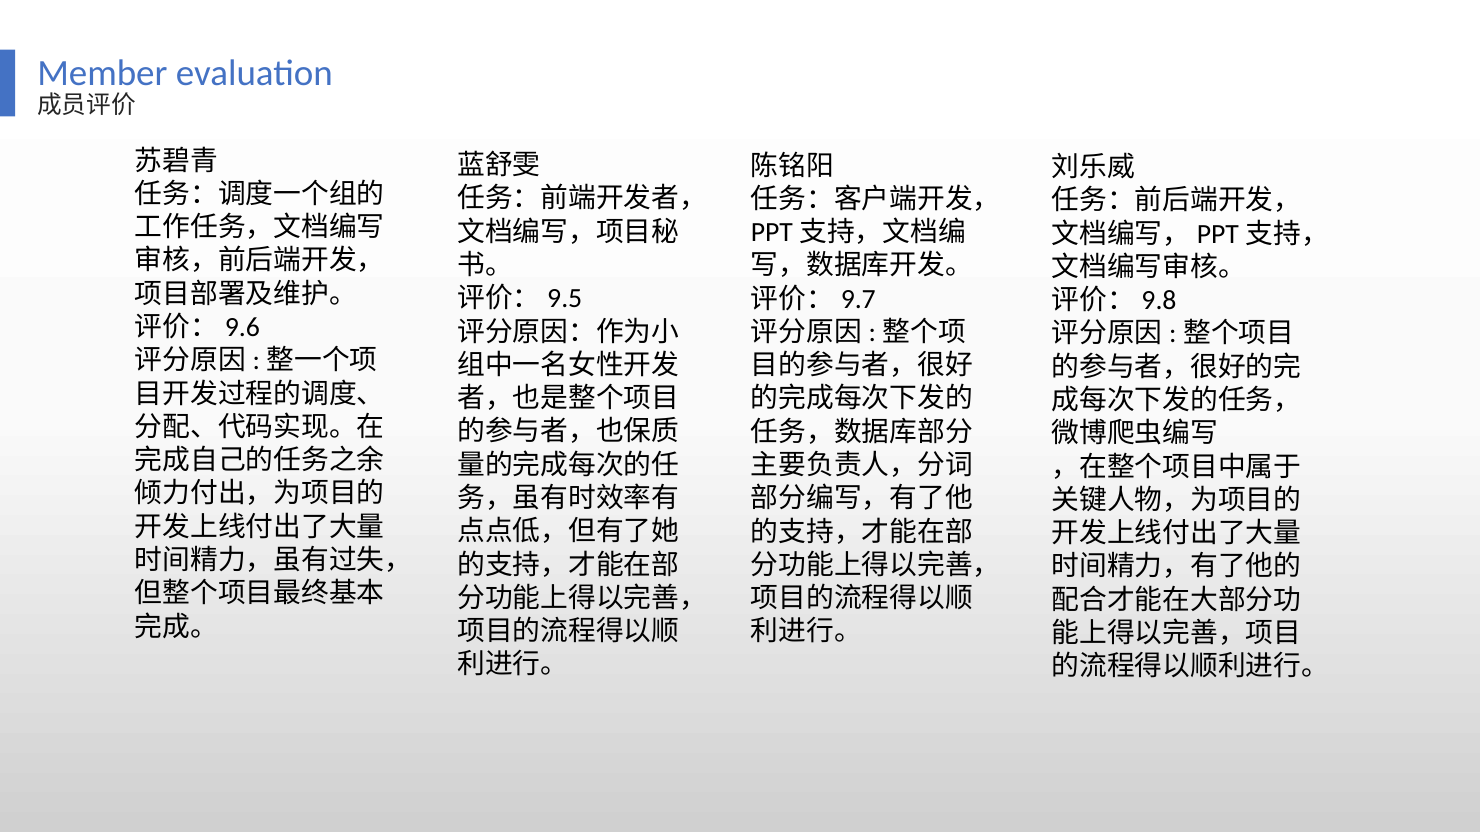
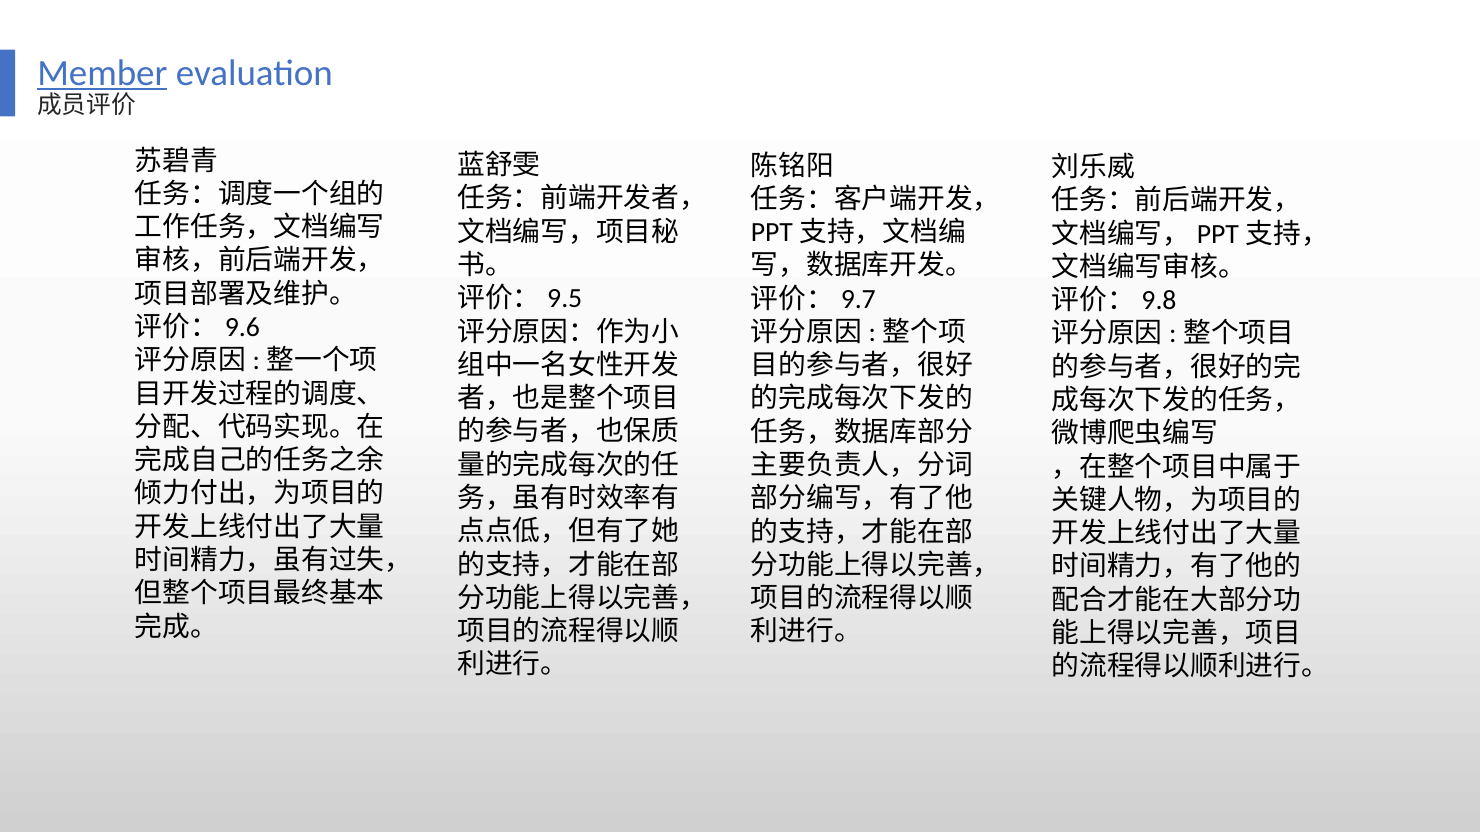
Member underline: none -> present
